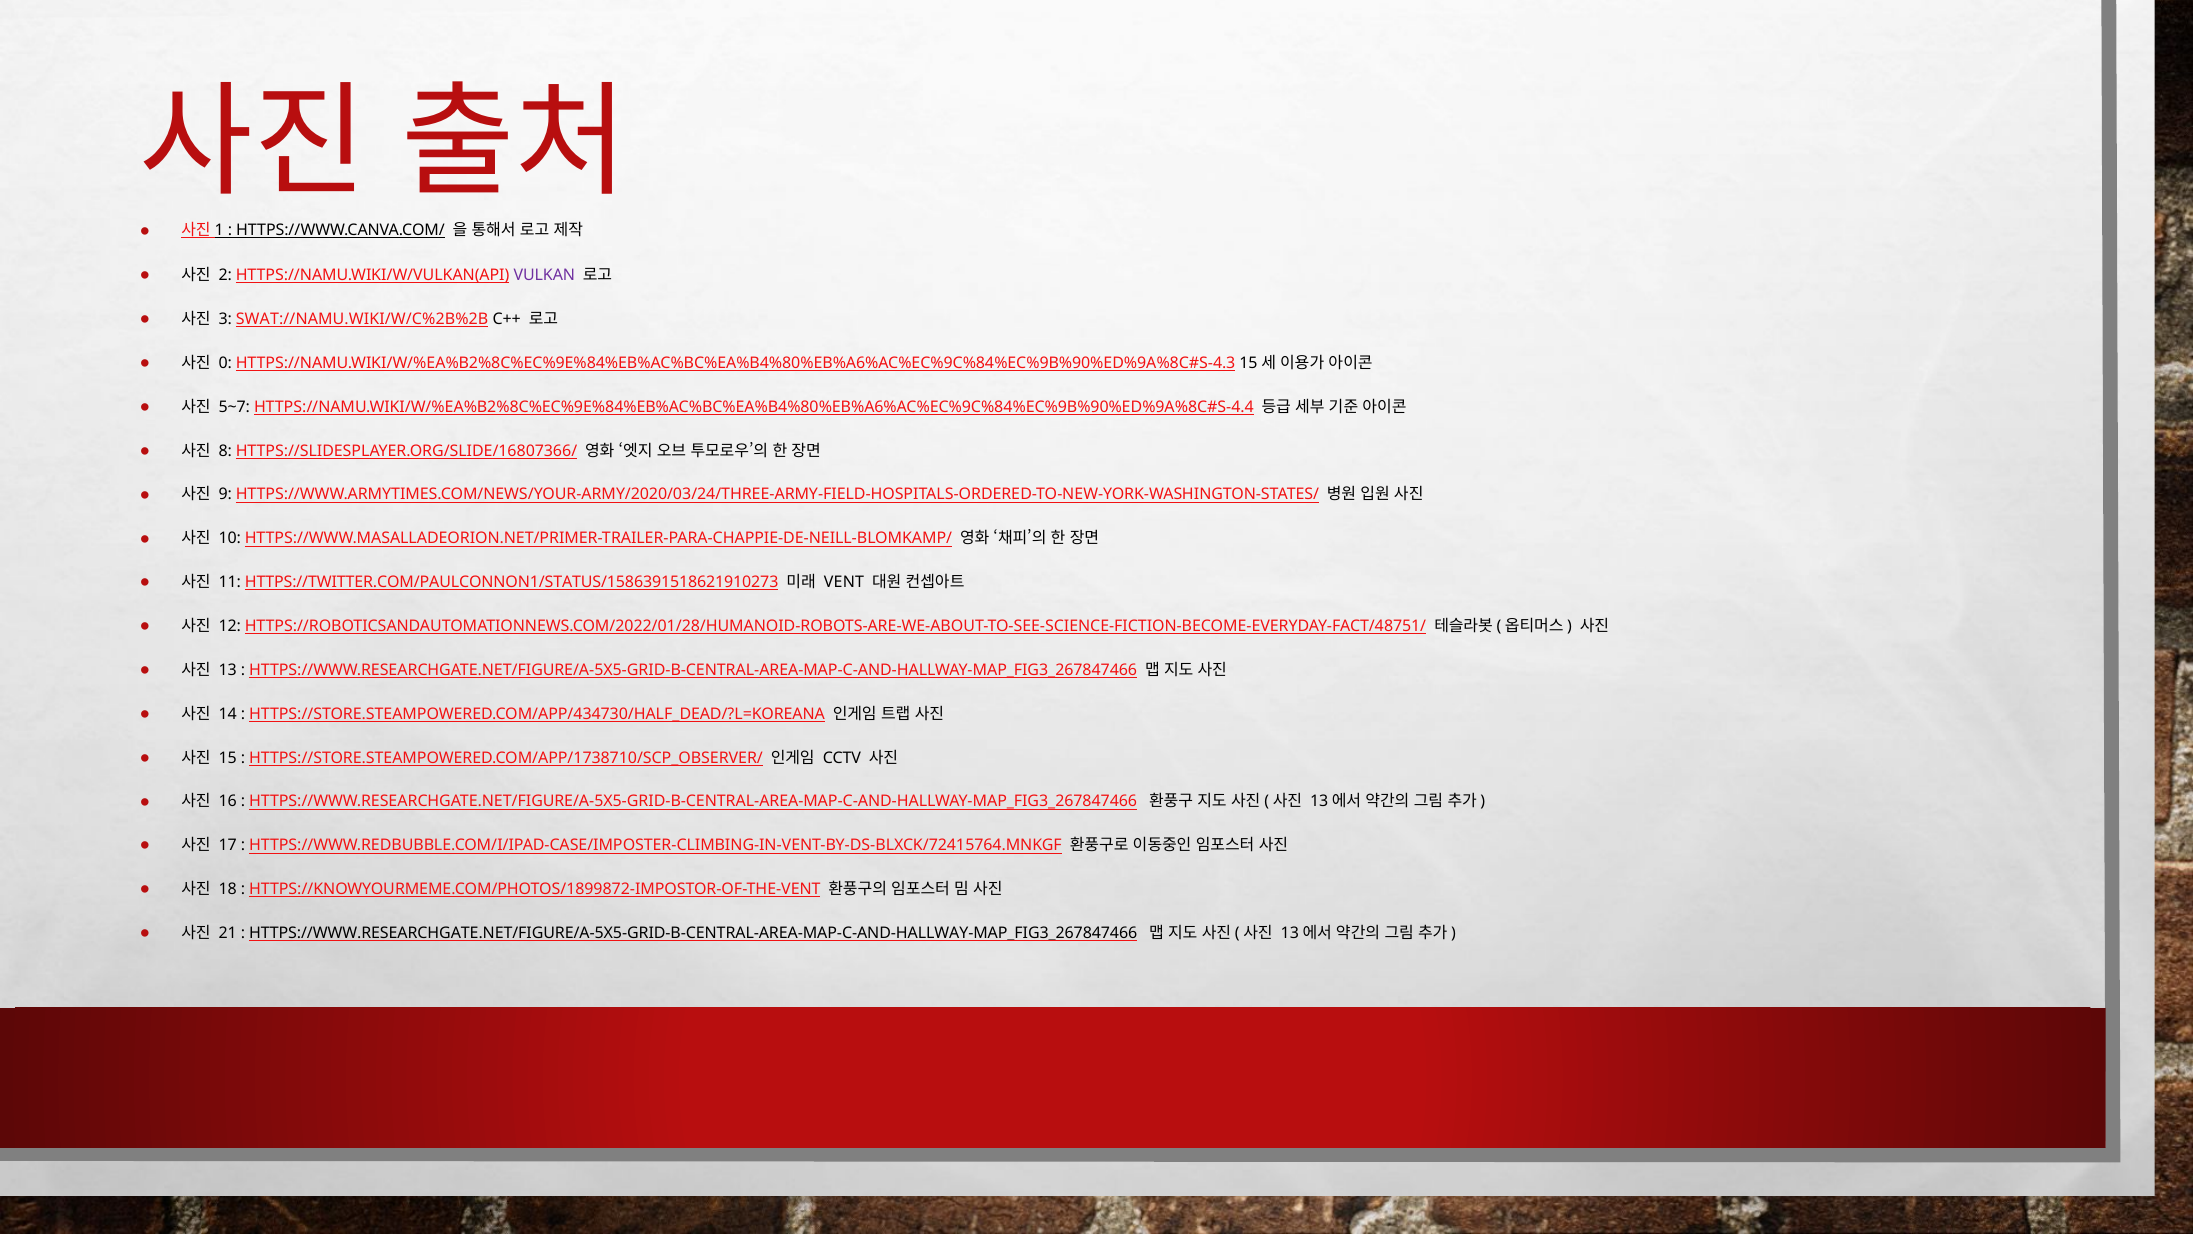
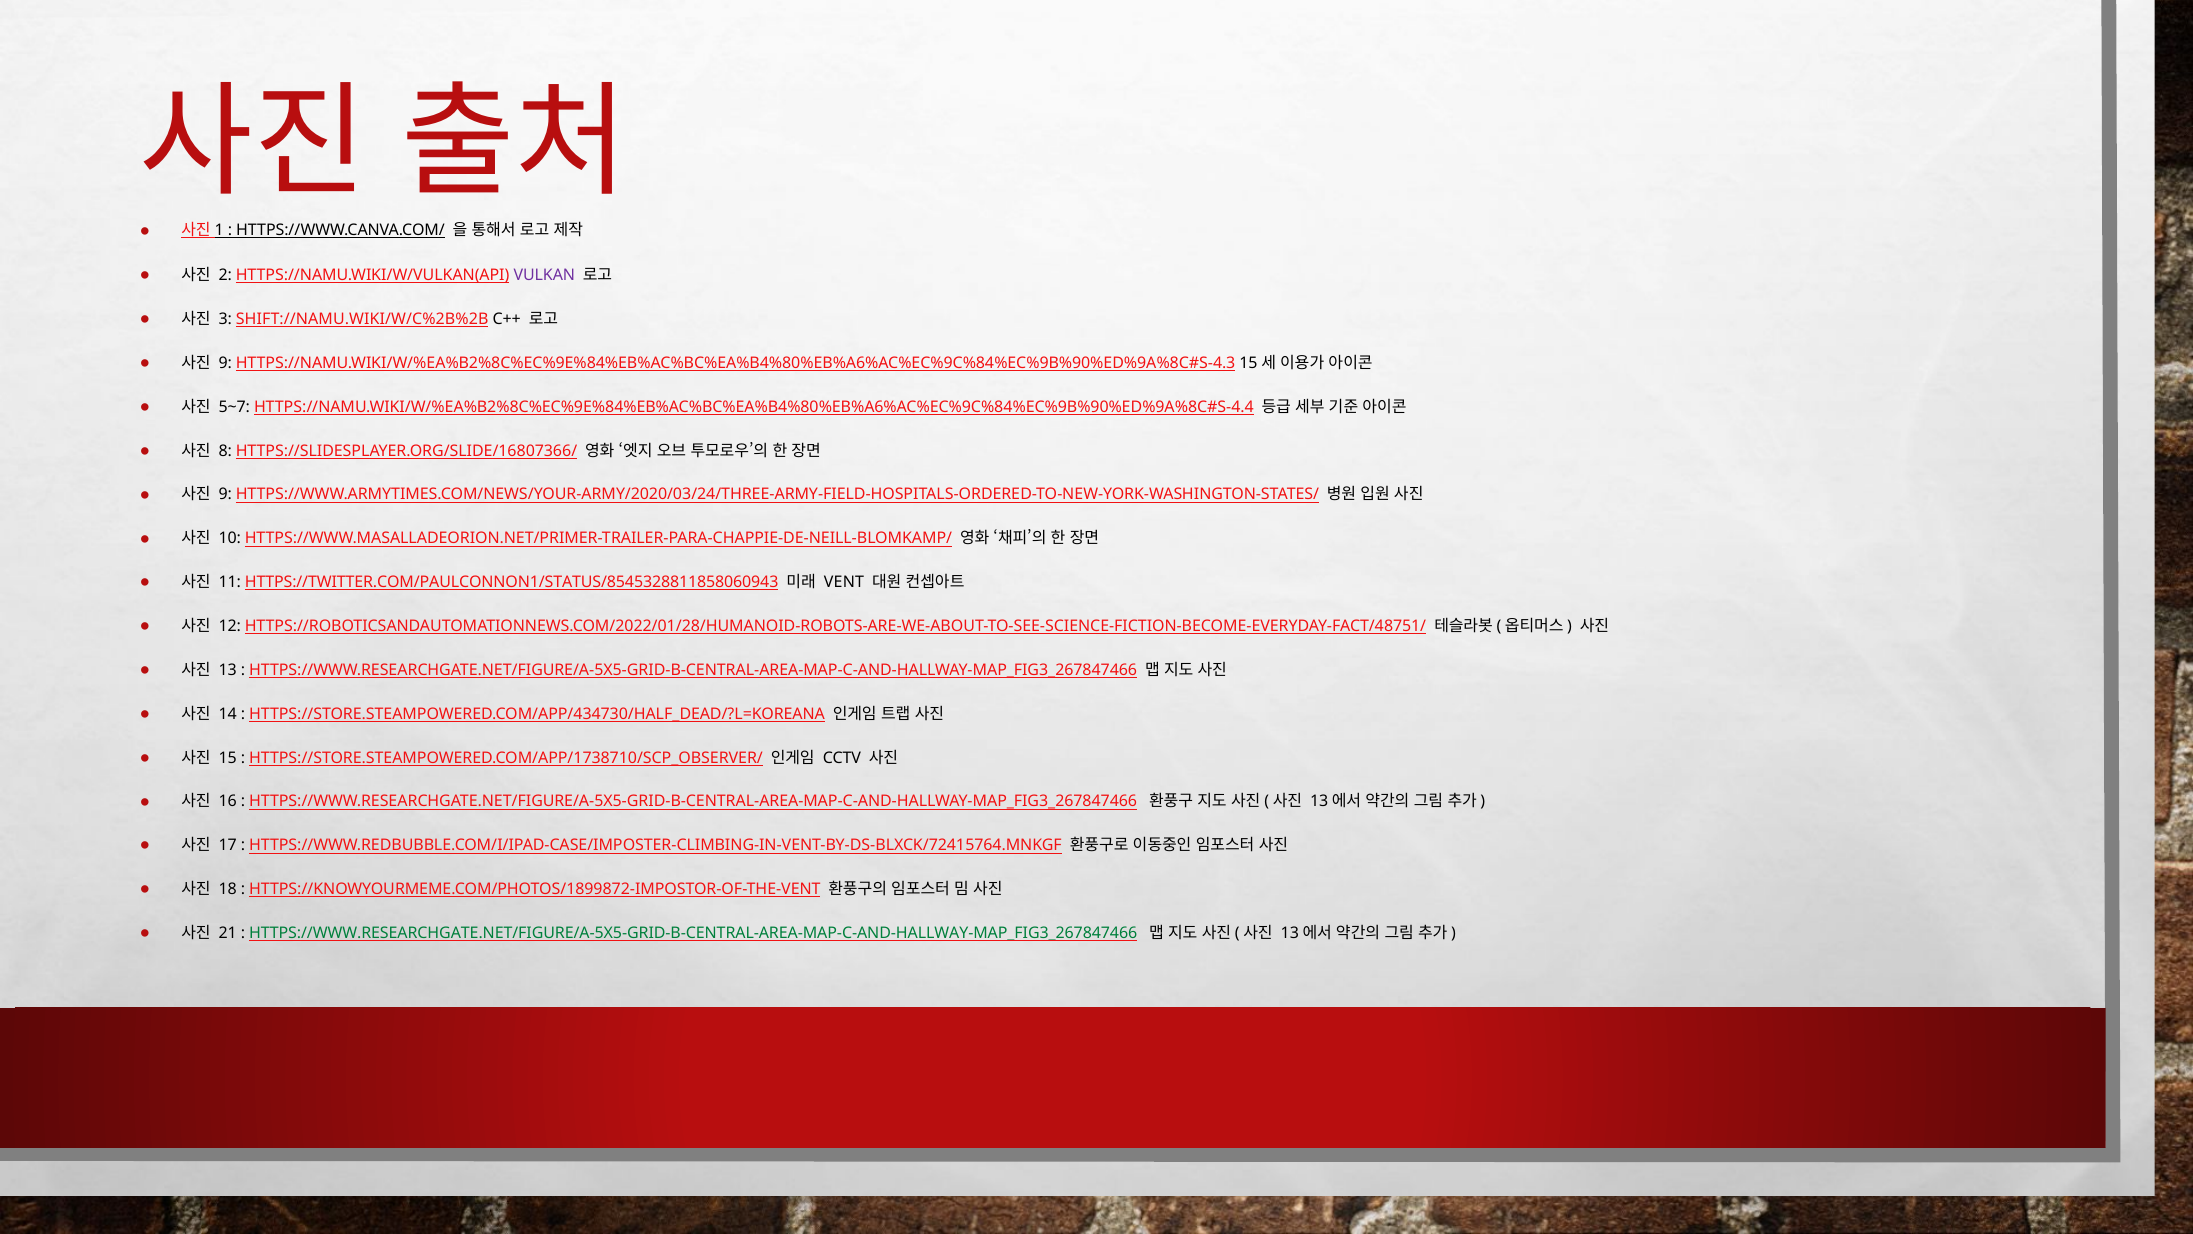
SWAT://NAMU.WIKI/W/C%2B%2B: SWAT://NAMU.WIKI/W/C%2B%2B -> SHIFT://NAMU.WIKI/W/C%2B%2B
0 at (225, 363): 0 -> 9
HTTPS://TWITTER.COM/PAULCONNON1/STATUS/1586391518621910273: HTTPS://TWITTER.COM/PAULCONNON1/STATUS/1586391518621910273 -> HTTPS://TWITTER.COM/PAULCONNON1/STATUS/8545328811858060943
HTTPS://WWW.RESEARCHGATE.NET/FIGURE/A-5X5-GRID-B-CENTRAL-AREA-MAP-C-AND-HALLWAY-MAP_FIG3_267847466 at (693, 933) colour: black -> green
